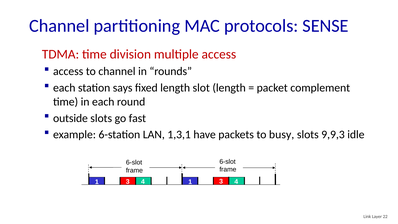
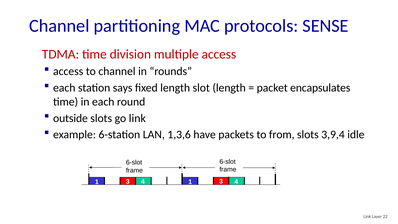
complement: complement -> encapsulates
go fast: fast -> link
1,3,1: 1,3,1 -> 1,3,6
busy: busy -> from
9,9,3: 9,9,3 -> 3,9,4
